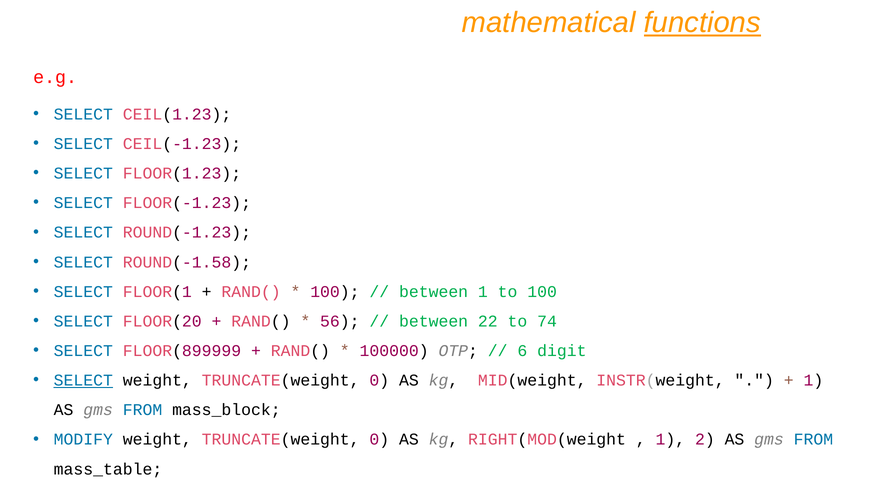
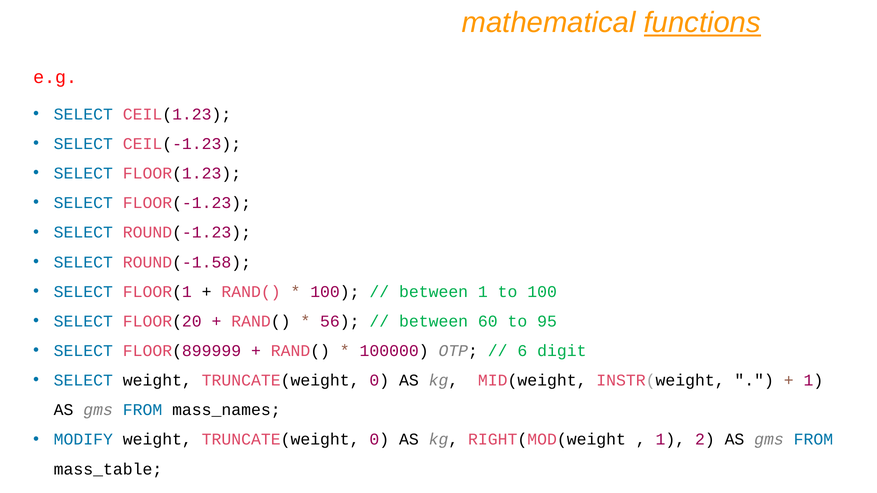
22: 22 -> 60
74: 74 -> 95
SELECT at (83, 381) underline: present -> none
mass_block: mass_block -> mass_names
